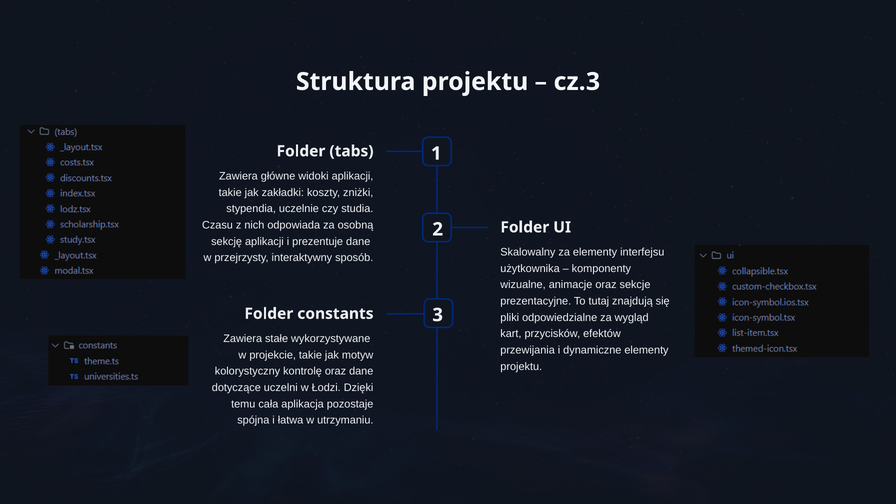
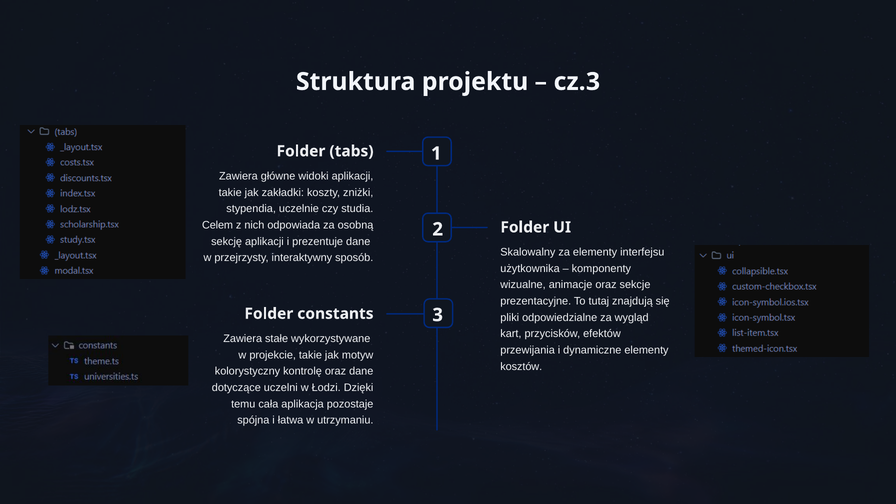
Czasu: Czasu -> Celem
projektu at (521, 367): projektu -> kosztów
